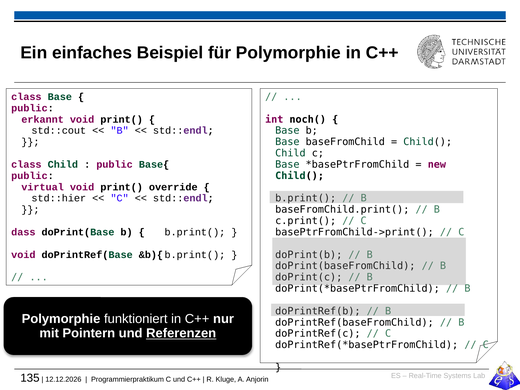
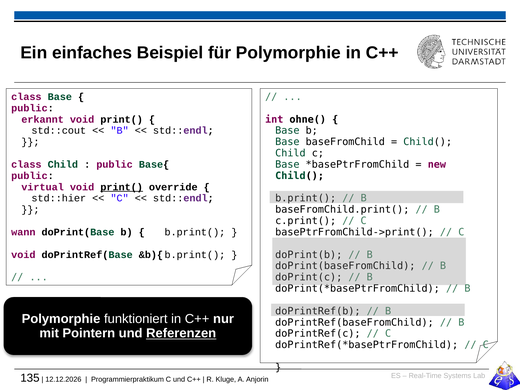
noch(: noch( -> ohne(
print( at (122, 187) underline: none -> present
dass: dass -> wann
